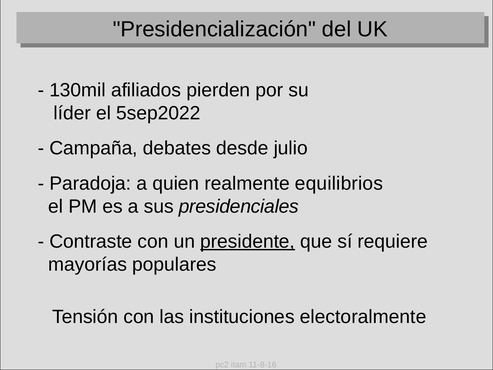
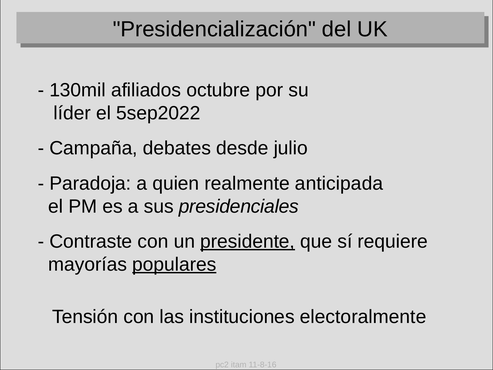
pierden: pierden -> octubre
equilibrios: equilibrios -> anticipada
populares underline: none -> present
